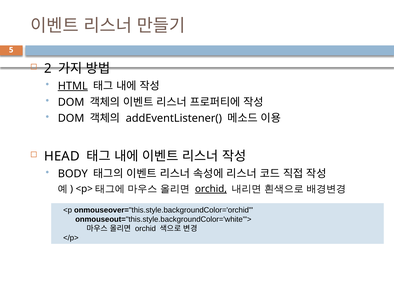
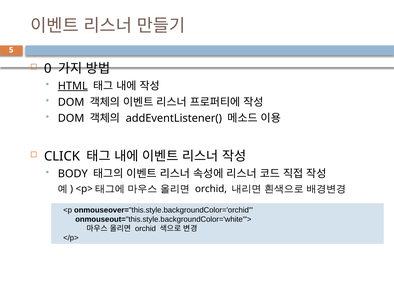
2: 2 -> 0
HEAD: HEAD -> CLICK
orchid at (211, 189) underline: present -> none
